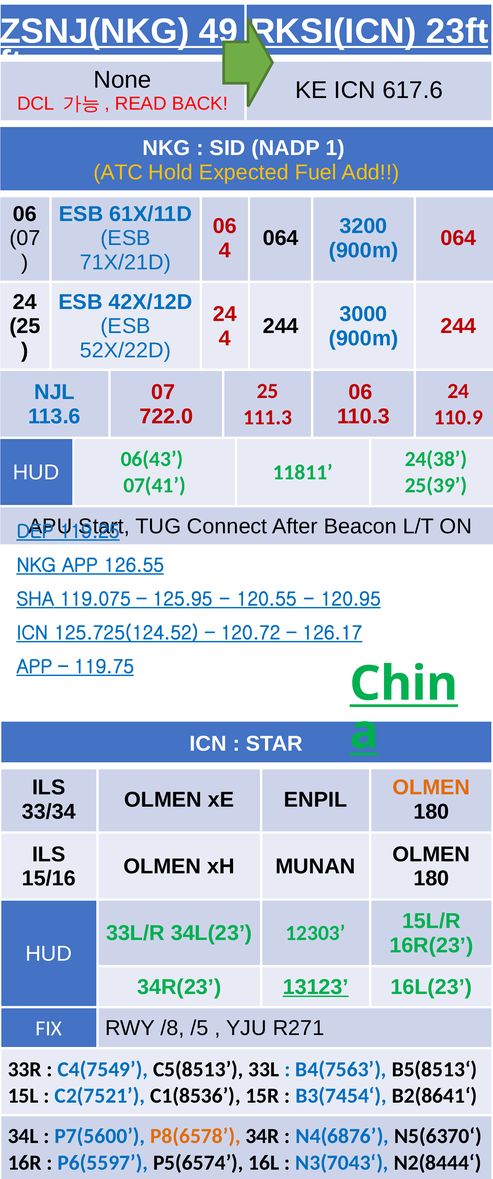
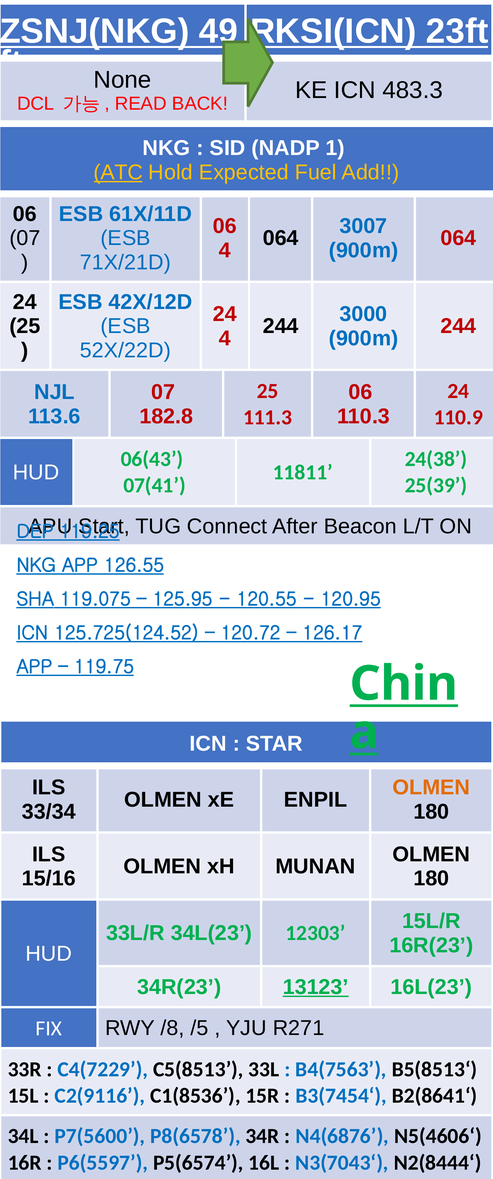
617.6: 617.6 -> 483.3
ATC underline: none -> present
3200: 3200 -> 3007
722.0: 722.0 -> 182.8
C4(7549: C4(7549 -> C4(7229
C2(7521: C2(7521 -> C2(9116
P8(6578 colour: orange -> blue
N5(6370‘: N5(6370‘ -> N5(4606‘
